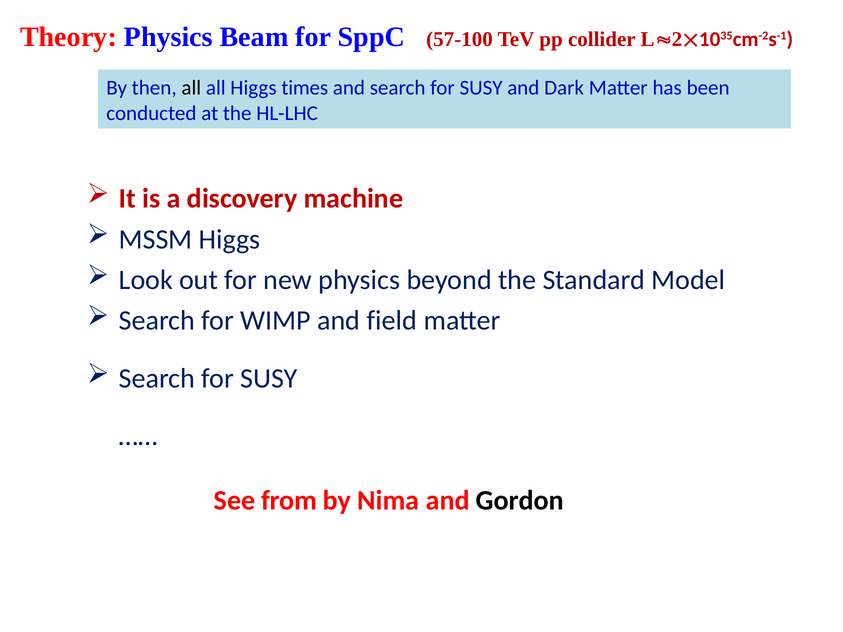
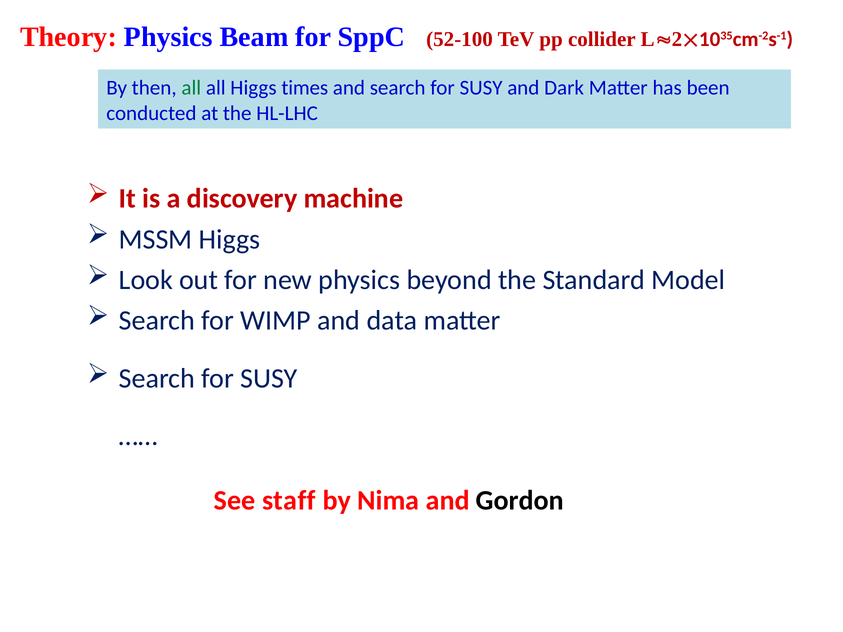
57-100: 57-100 -> 52-100
all at (191, 88) colour: black -> green
field: field -> data
from: from -> staff
